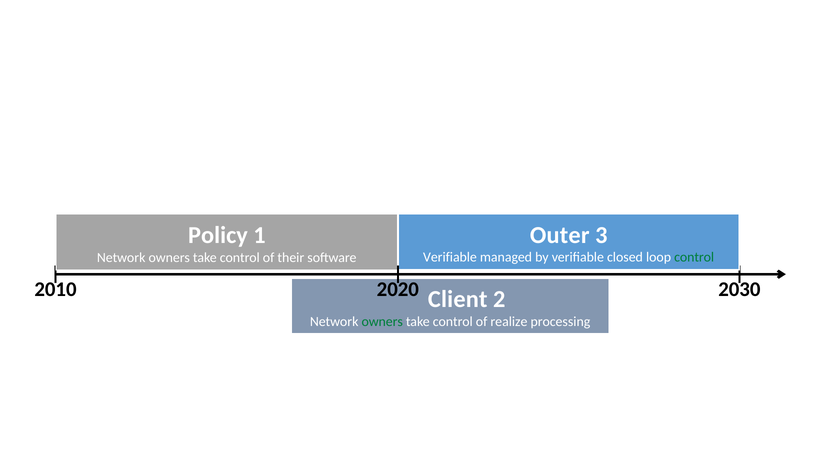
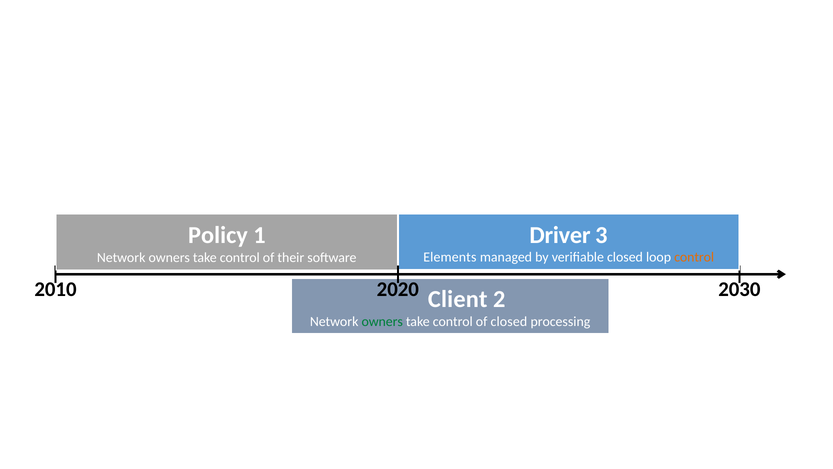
Outer: Outer -> Driver
Verifiable at (450, 257): Verifiable -> Elements
control at (694, 257) colour: green -> orange
of realize: realize -> closed
